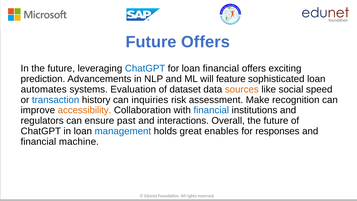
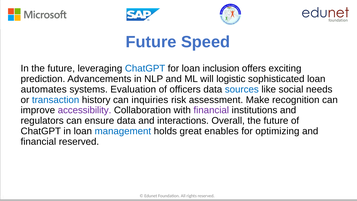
Future Offers: Offers -> Speed
loan financial: financial -> inclusion
feature: feature -> logistic
dataset: dataset -> officers
sources colour: orange -> blue
speed: speed -> needs
accessibility colour: orange -> purple
financial at (211, 110) colour: blue -> purple
ensure past: past -> data
responses: responses -> optimizing
financial machine: machine -> reserved
